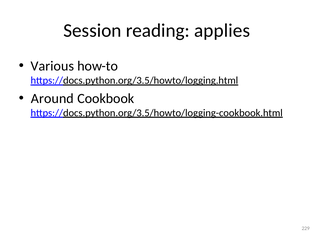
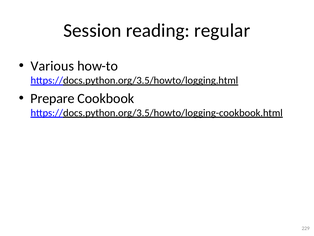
applies: applies -> regular
Around: Around -> Prepare
